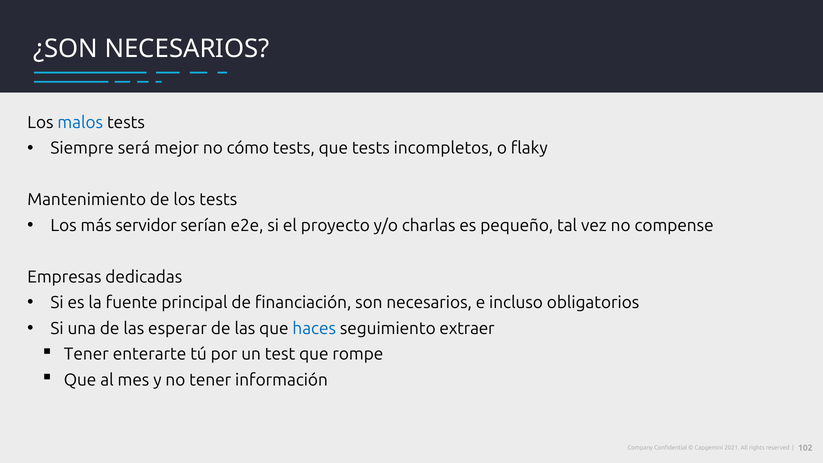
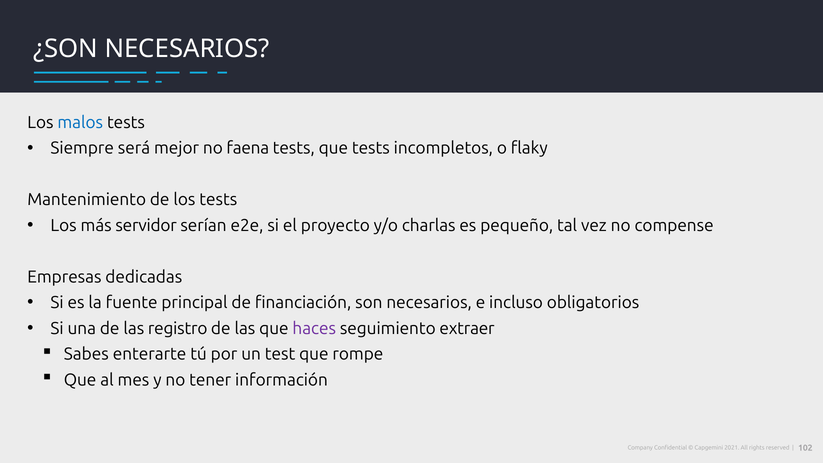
cómo: cómo -> faena
esperar: esperar -> registro
haces colour: blue -> purple
Tener at (86, 354): Tener -> Sabes
